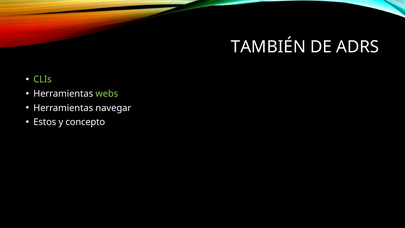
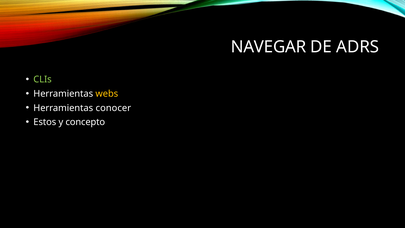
TAMBIÉN: TAMBIÉN -> NAVEGAR
webs colour: light green -> yellow
navegar: navegar -> conocer
